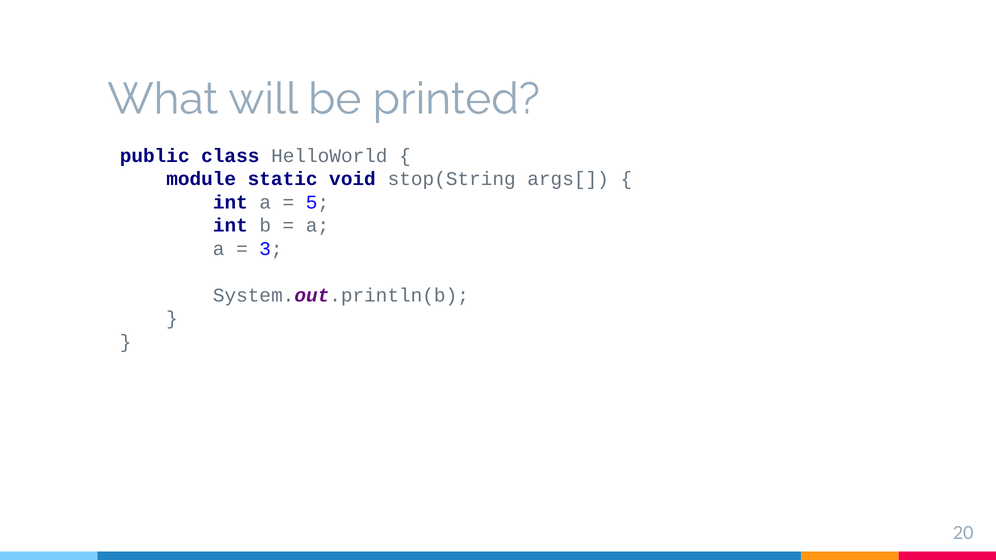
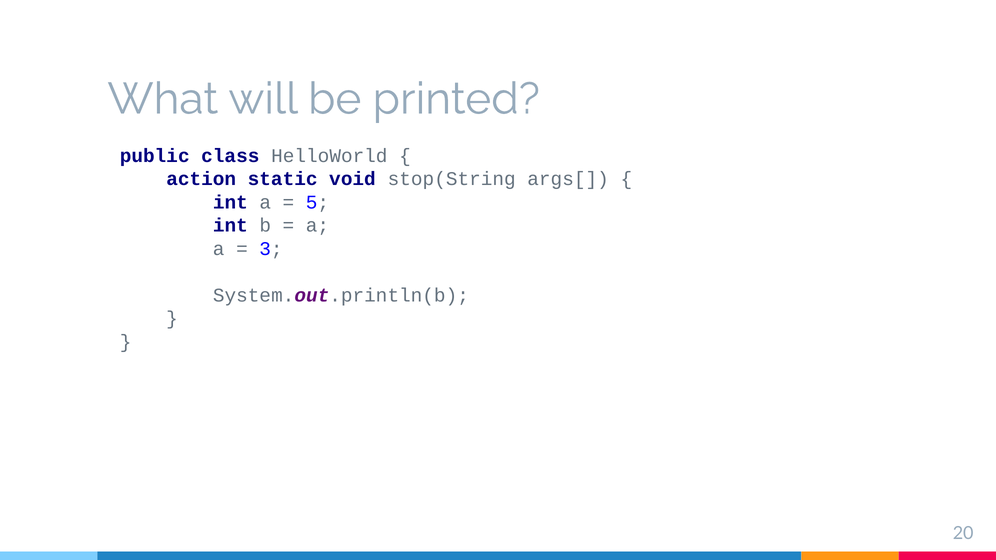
module: module -> action
